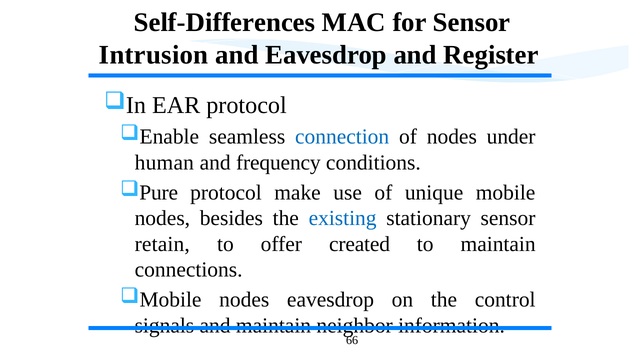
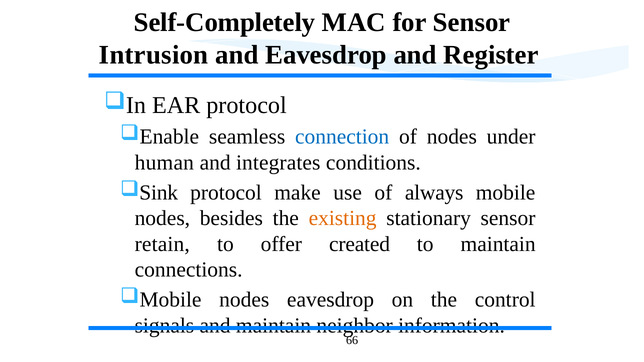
Self-Differences: Self-Differences -> Self-Completely
frequency: frequency -> integrates
Pure: Pure -> Sink
unique: unique -> always
existing colour: blue -> orange
